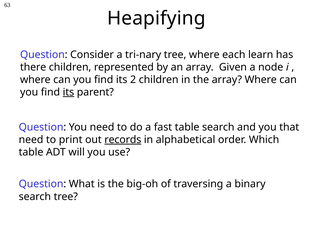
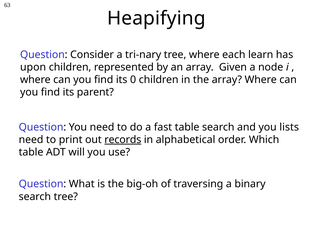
there: there -> upon
2: 2 -> 0
its at (68, 92) underline: present -> none
that: that -> lists
